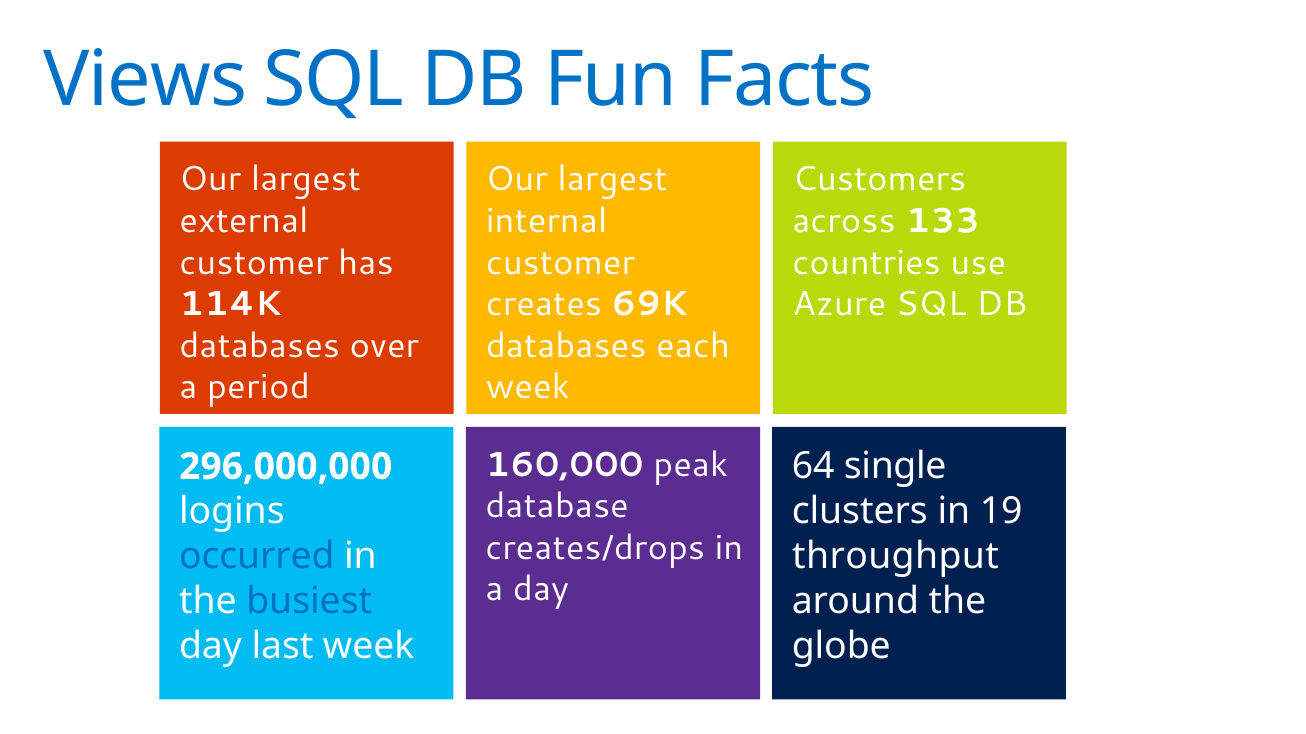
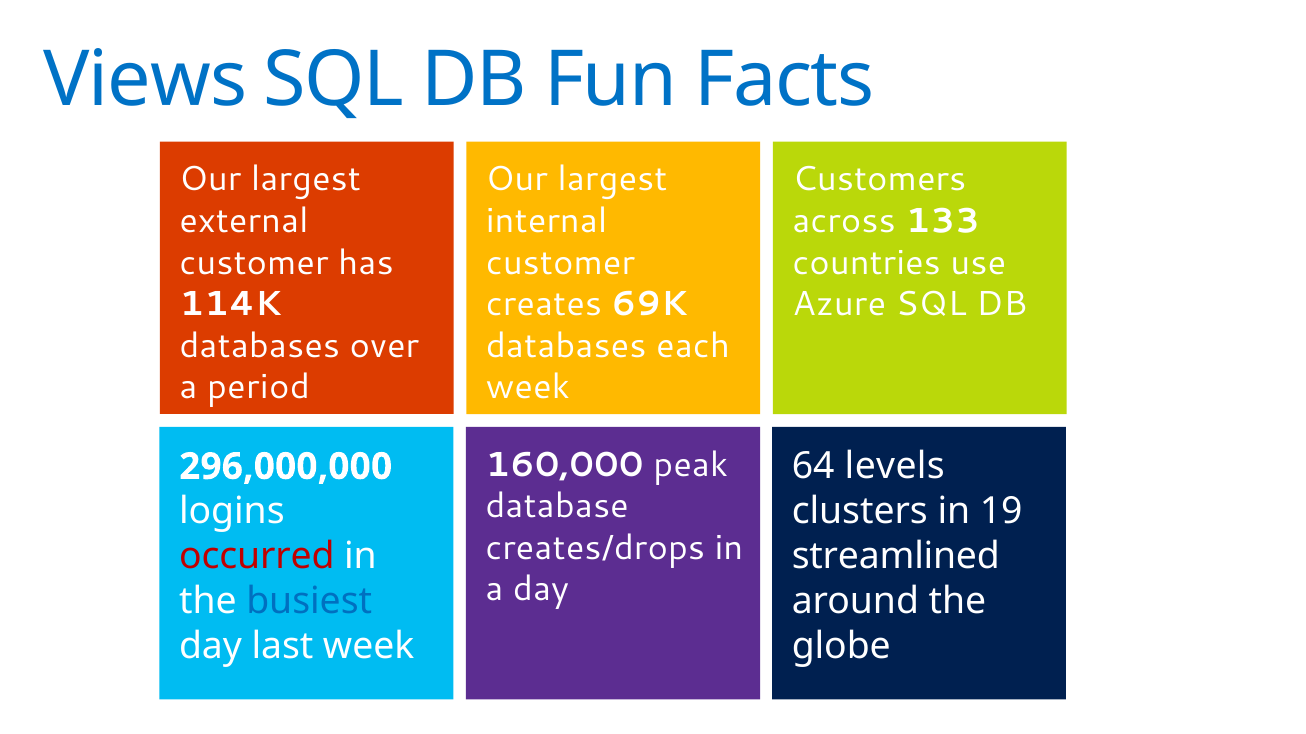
single: single -> levels
occurred colour: blue -> red
throughput: throughput -> streamlined
